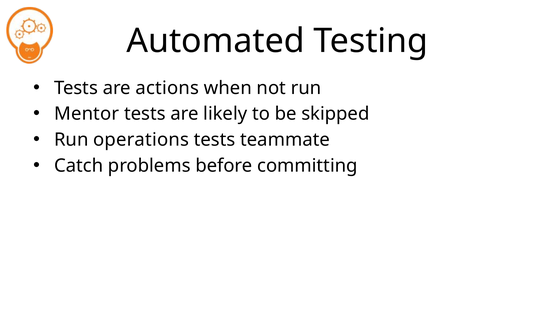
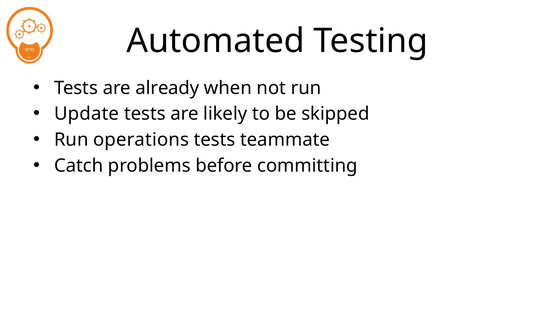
actions: actions -> already
Mentor: Mentor -> Update
